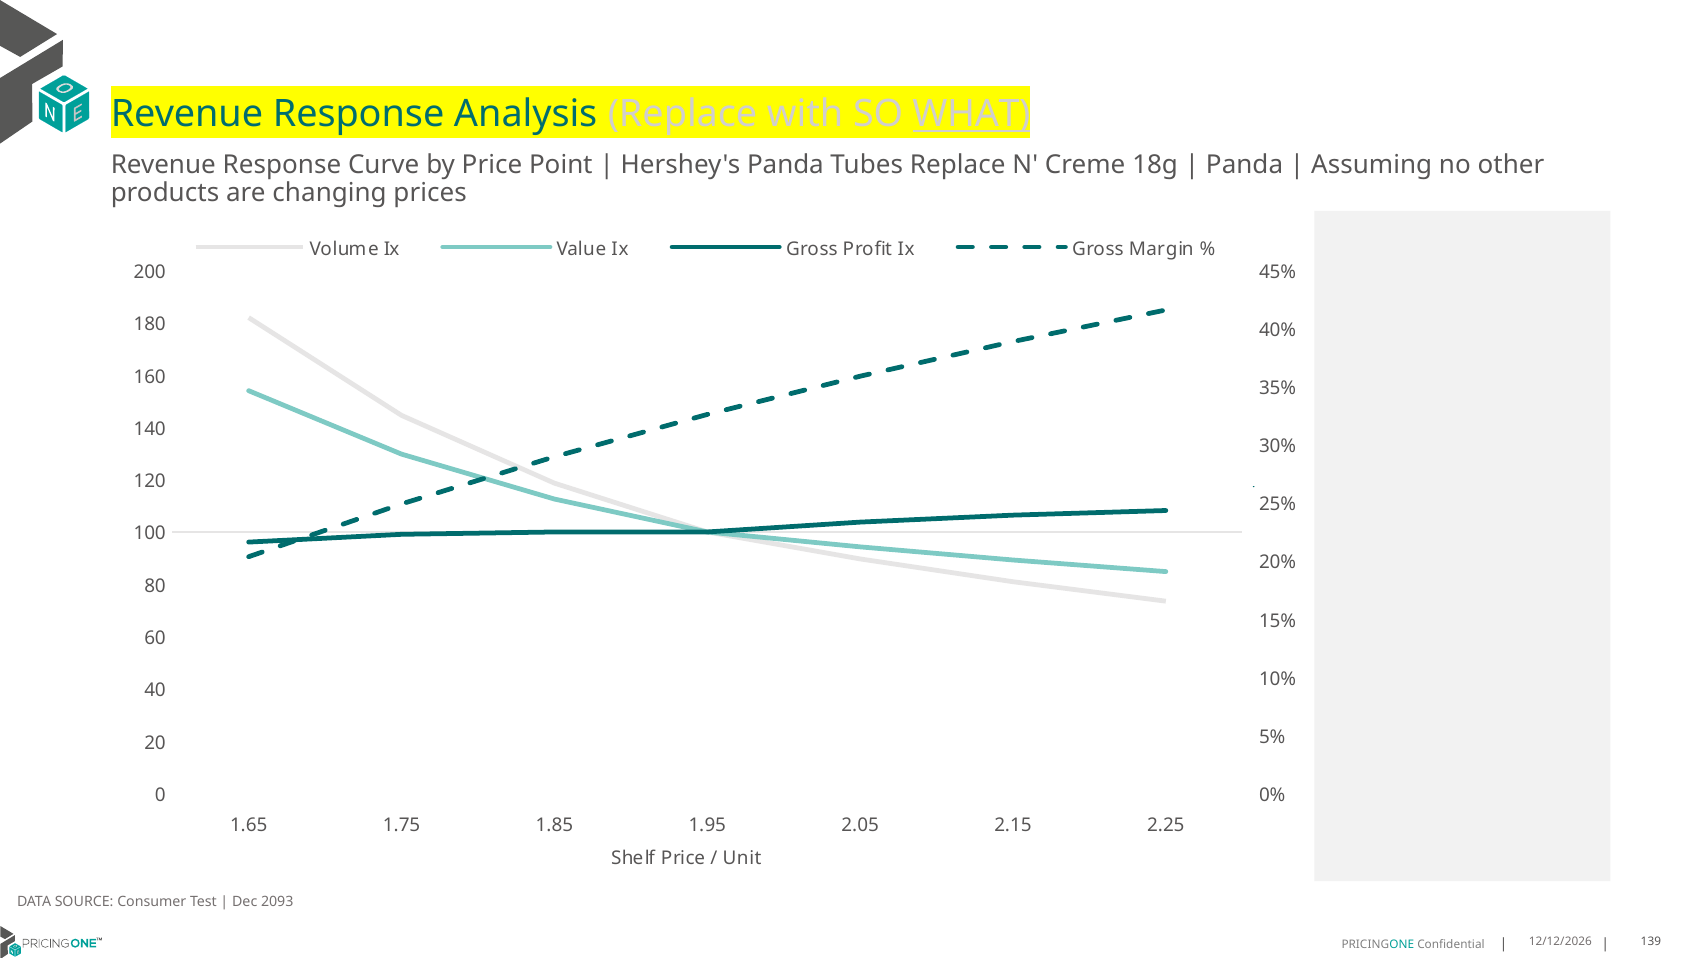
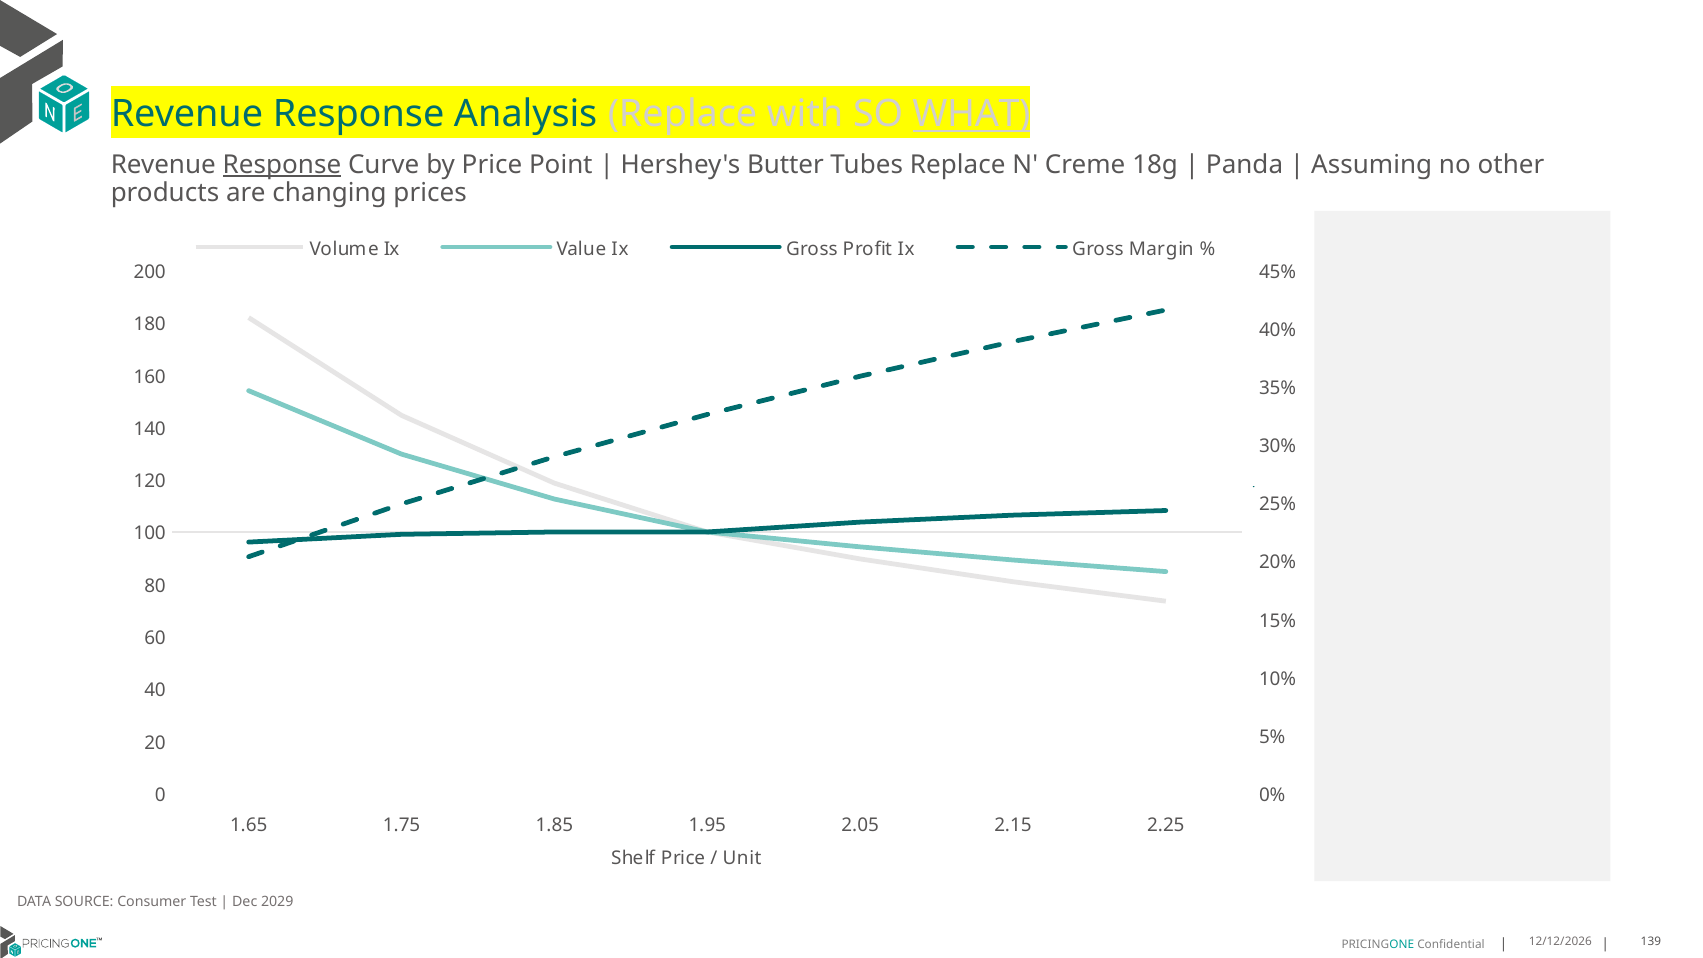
Response at (282, 165) underline: none -> present
Hershey's Panda: Panda -> Butter
2093: 2093 -> 2029
